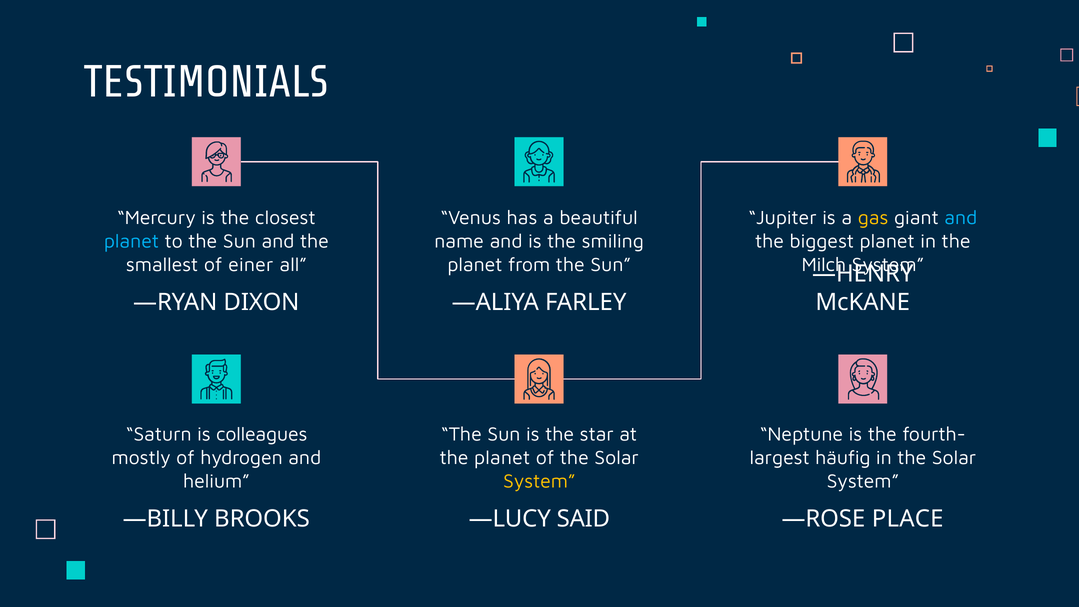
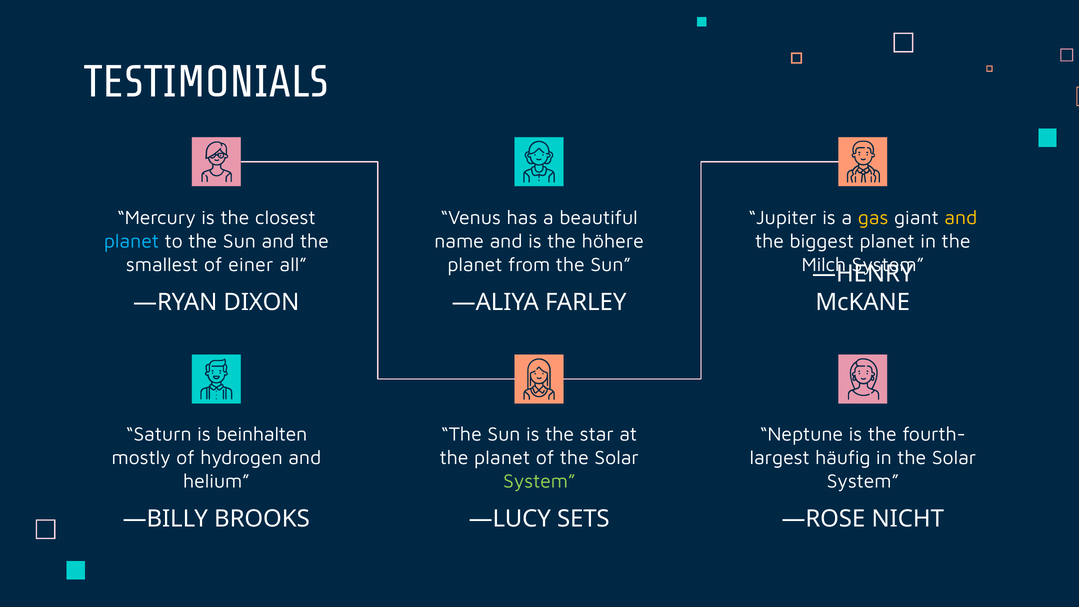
and at (961, 218) colour: light blue -> yellow
smiling: smiling -> höhere
colleagues: colleagues -> beinhalten
System at (539, 481) colour: yellow -> light green
SAID: SAID -> SETS
PLACE: PLACE -> NICHT
